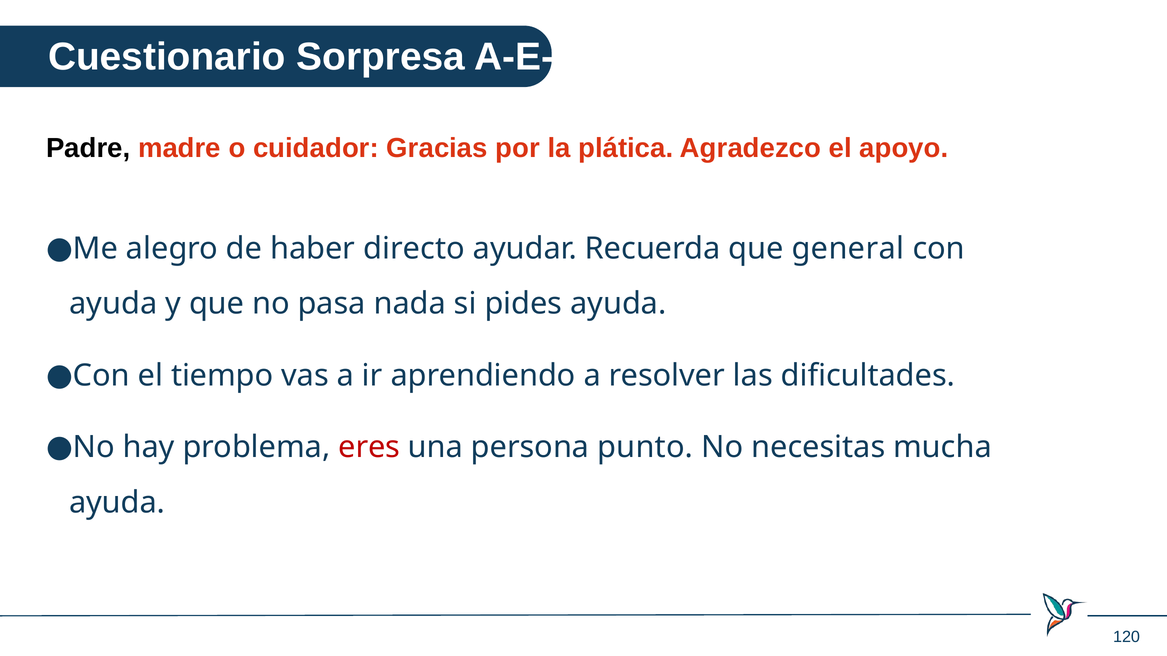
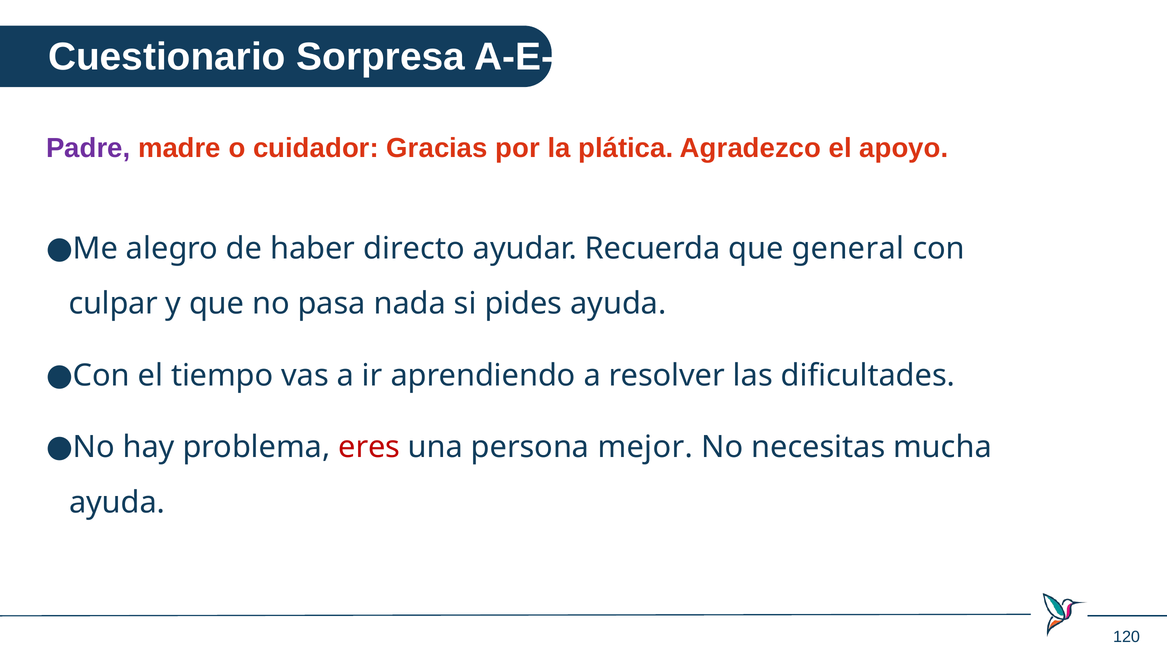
Padre colour: black -> purple
ayuda at (113, 304): ayuda -> culpar
punto: punto -> mejor
